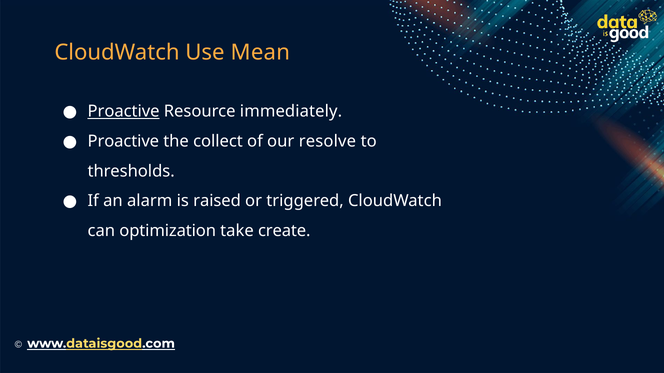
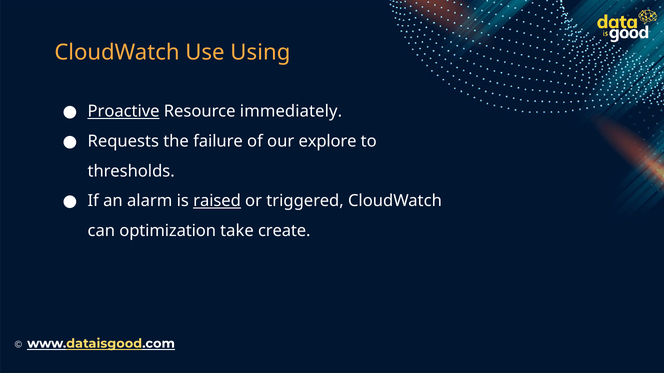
Mean: Mean -> Using
Proactive at (123, 142): Proactive -> Requests
collect: collect -> failure
resolve: resolve -> explore
raised underline: none -> present
